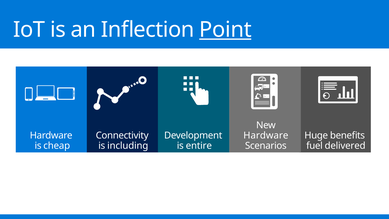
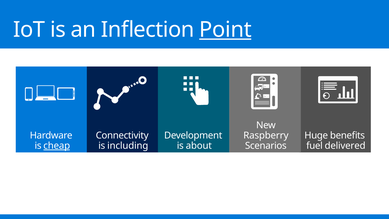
Hardware at (266, 135): Hardware -> Raspberry
cheap underline: none -> present
entire: entire -> about
